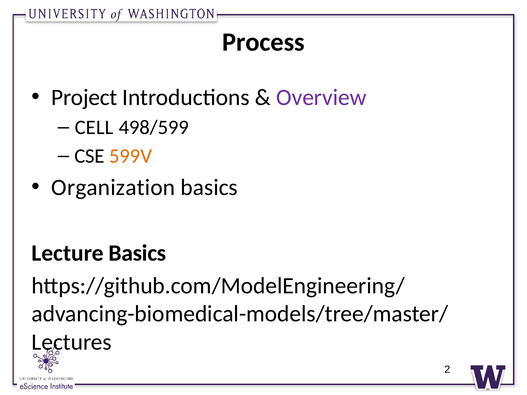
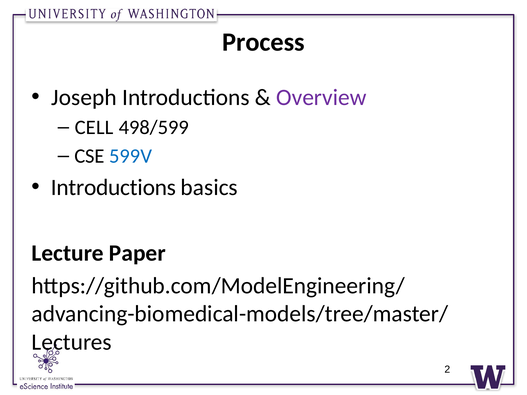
Project: Project -> Joseph
599V colour: orange -> blue
Organization at (113, 188): Organization -> Introductions
Lecture Basics: Basics -> Paper
